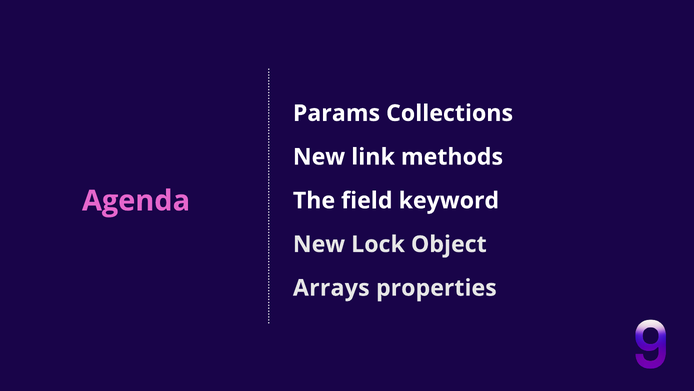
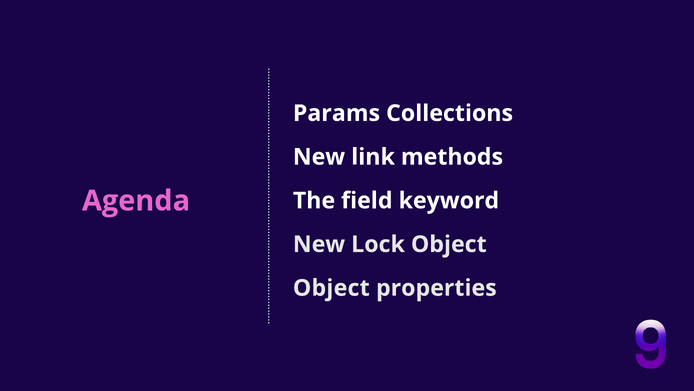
Arrays at (331, 288): Arrays -> Object
